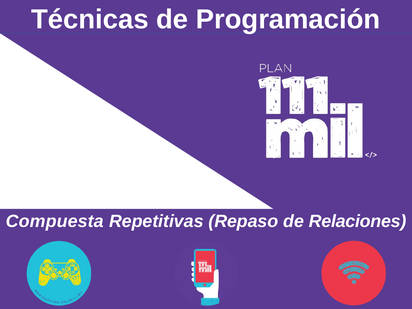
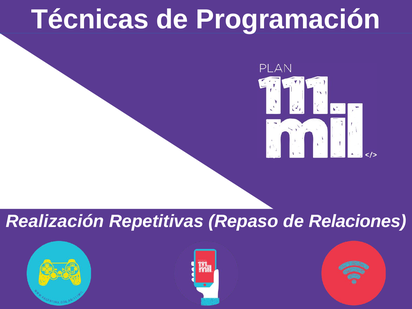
Compuesta: Compuesta -> Realización
